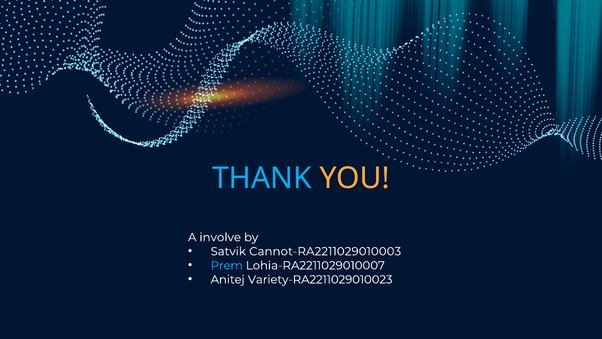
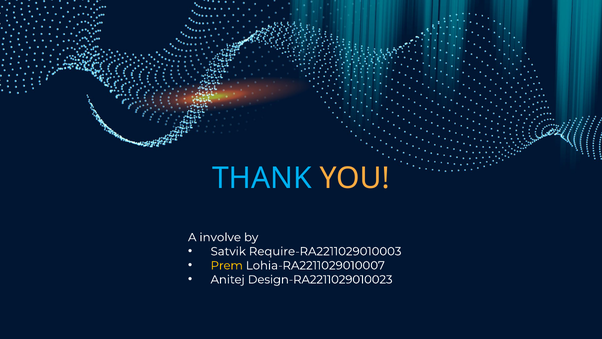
Cannot-RA2211029010003: Cannot-RA2211029010003 -> Require-RA2211029010003
Prem colour: light blue -> yellow
Variety-RA2211029010023: Variety-RA2211029010023 -> Design-RA2211029010023
